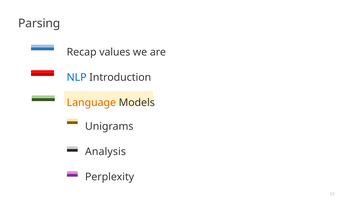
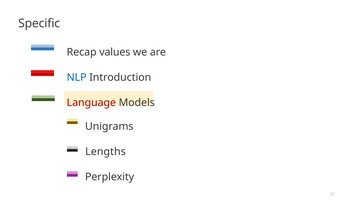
Parsing: Parsing -> Specific
Language colour: orange -> red
Analysis: Analysis -> Lengths
